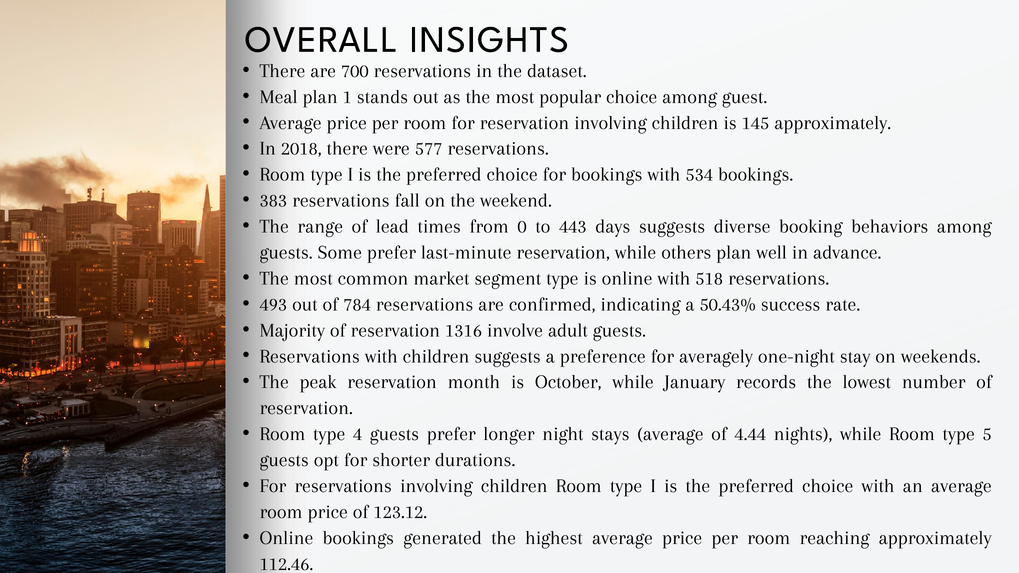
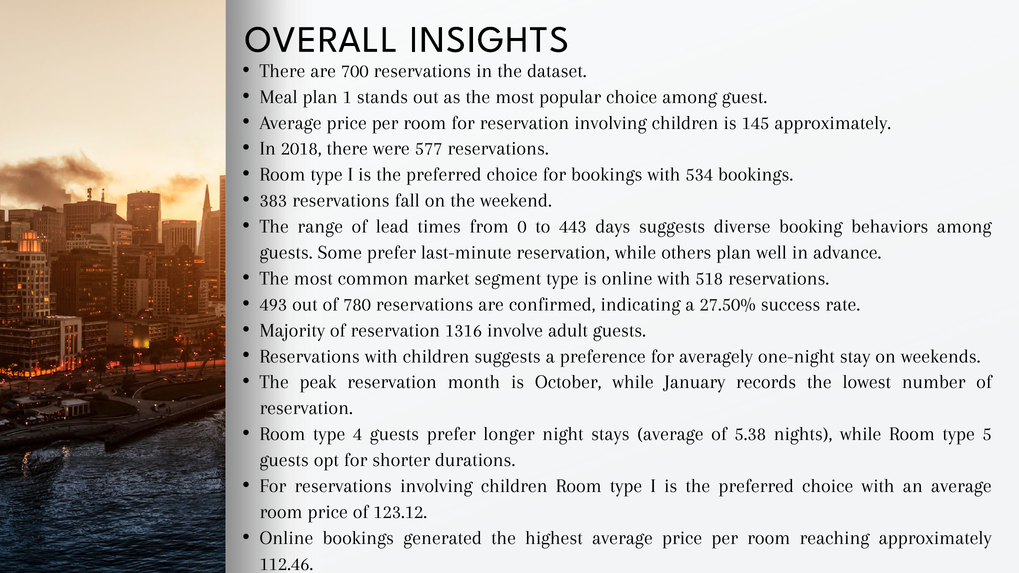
784: 784 -> 780
50.43%: 50.43% -> 27.50%
4.44: 4.44 -> 5.38
